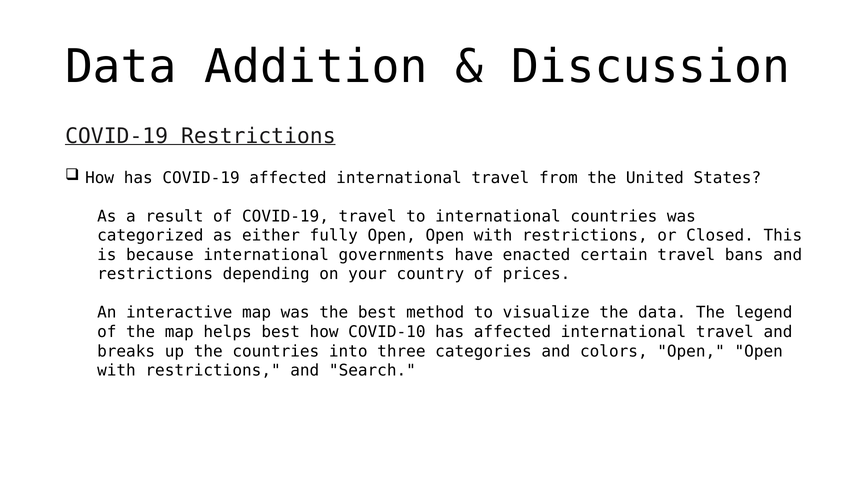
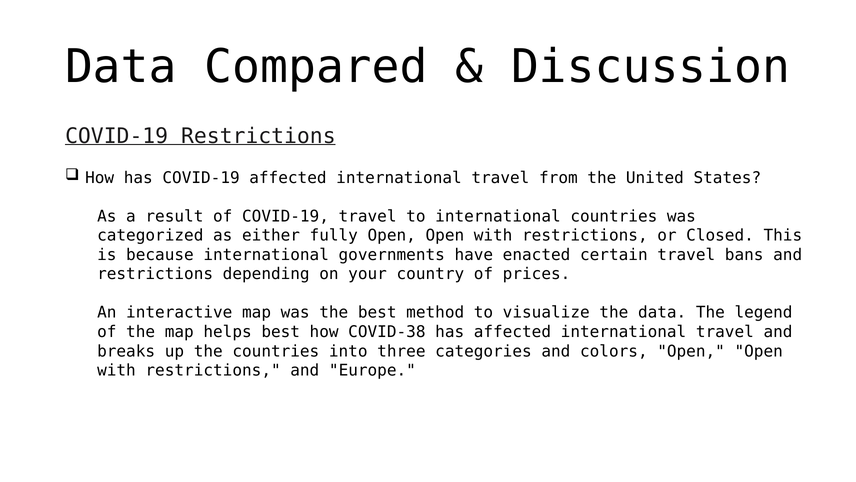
Addition: Addition -> Compared
COVID-10: COVID-10 -> COVID-38
Search: Search -> Europe
